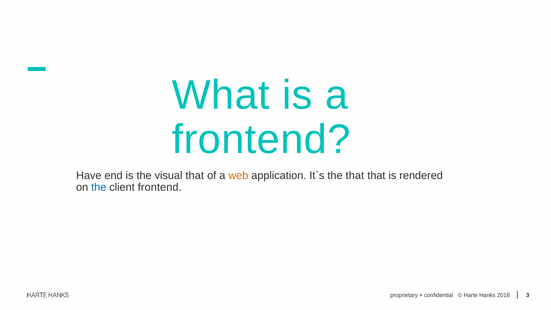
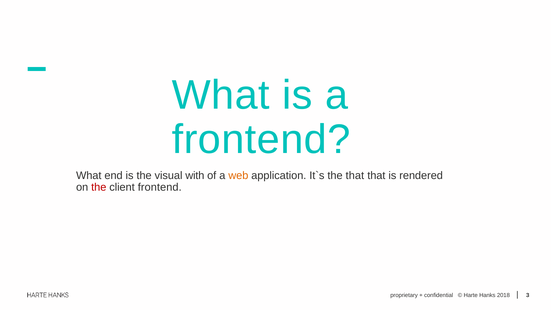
Have at (89, 176): Have -> What
visual that: that -> with
the at (99, 187) colour: blue -> red
